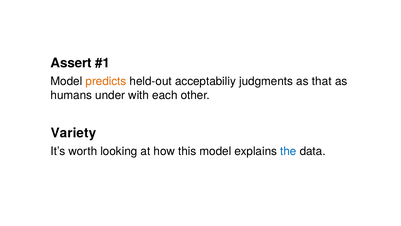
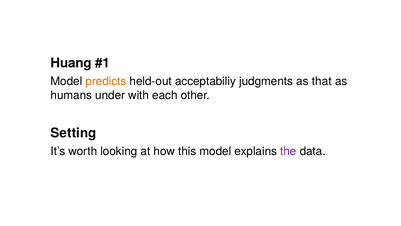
Assert: Assert -> Huang
Variety: Variety -> Setting
the colour: blue -> purple
